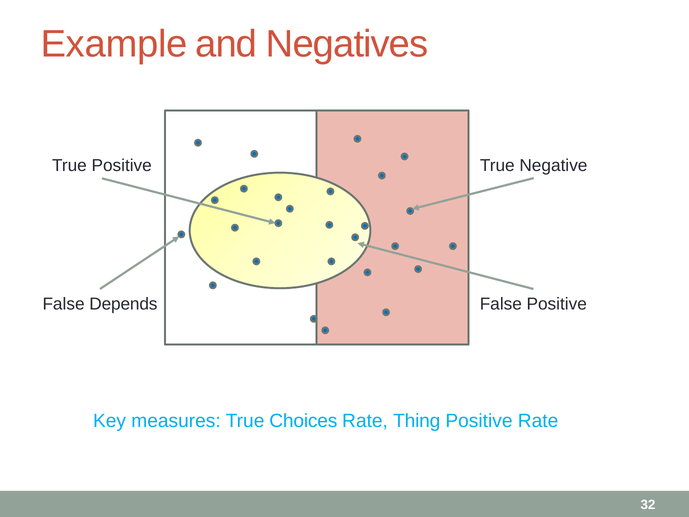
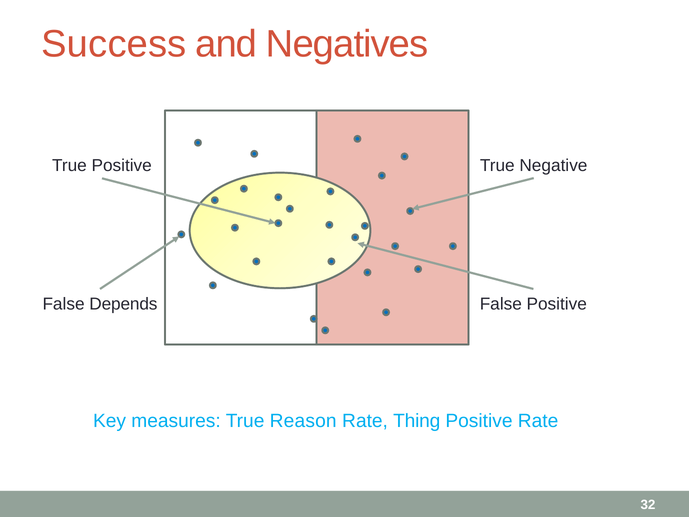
Example: Example -> Success
Choices: Choices -> Reason
